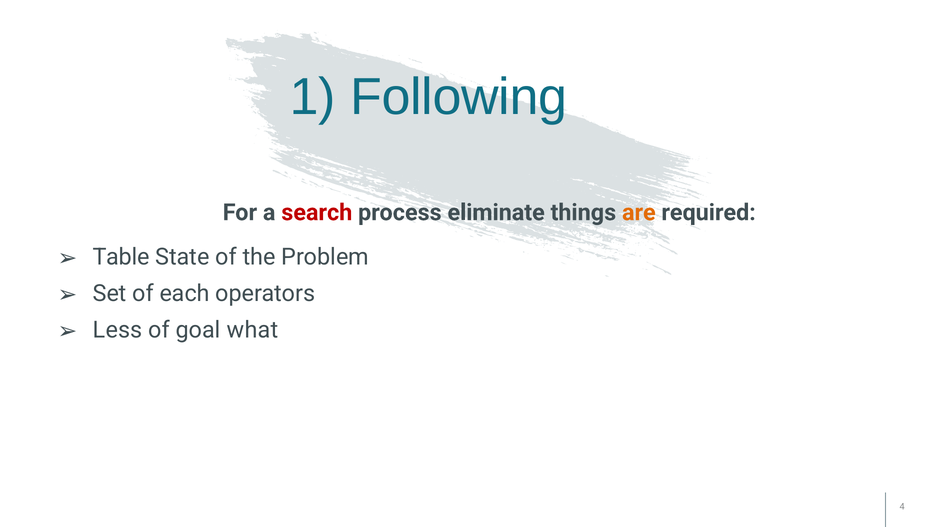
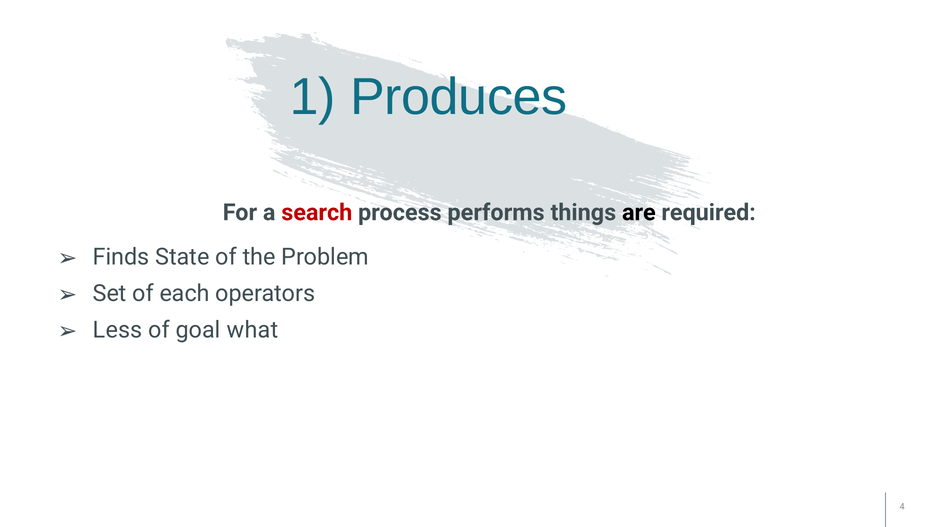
Following: Following -> Produces
eliminate: eliminate -> performs
are colour: orange -> black
Table: Table -> Finds
